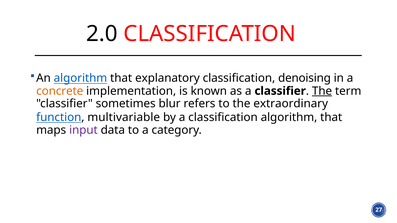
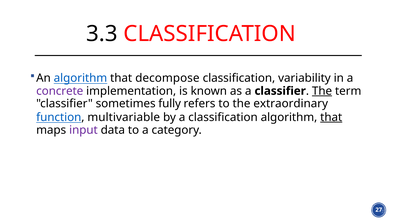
2.0: 2.0 -> 3.3
explanatory: explanatory -> decompose
denoising: denoising -> variability
concrete colour: orange -> purple
blur: blur -> fully
that at (331, 117) underline: none -> present
